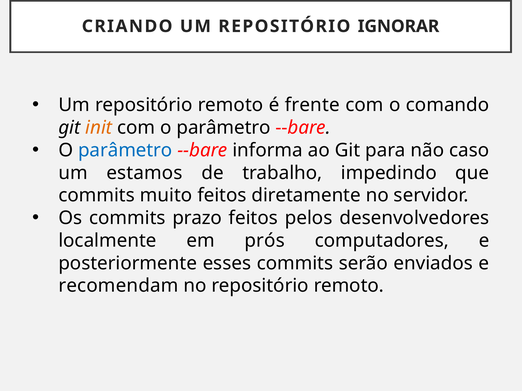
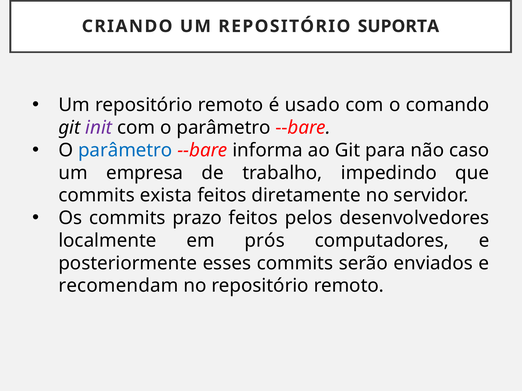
IGNORAR: IGNORAR -> SUPORTA
frente: frente -> usado
init colour: orange -> purple
estamos: estamos -> empresa
muito: muito -> exista
